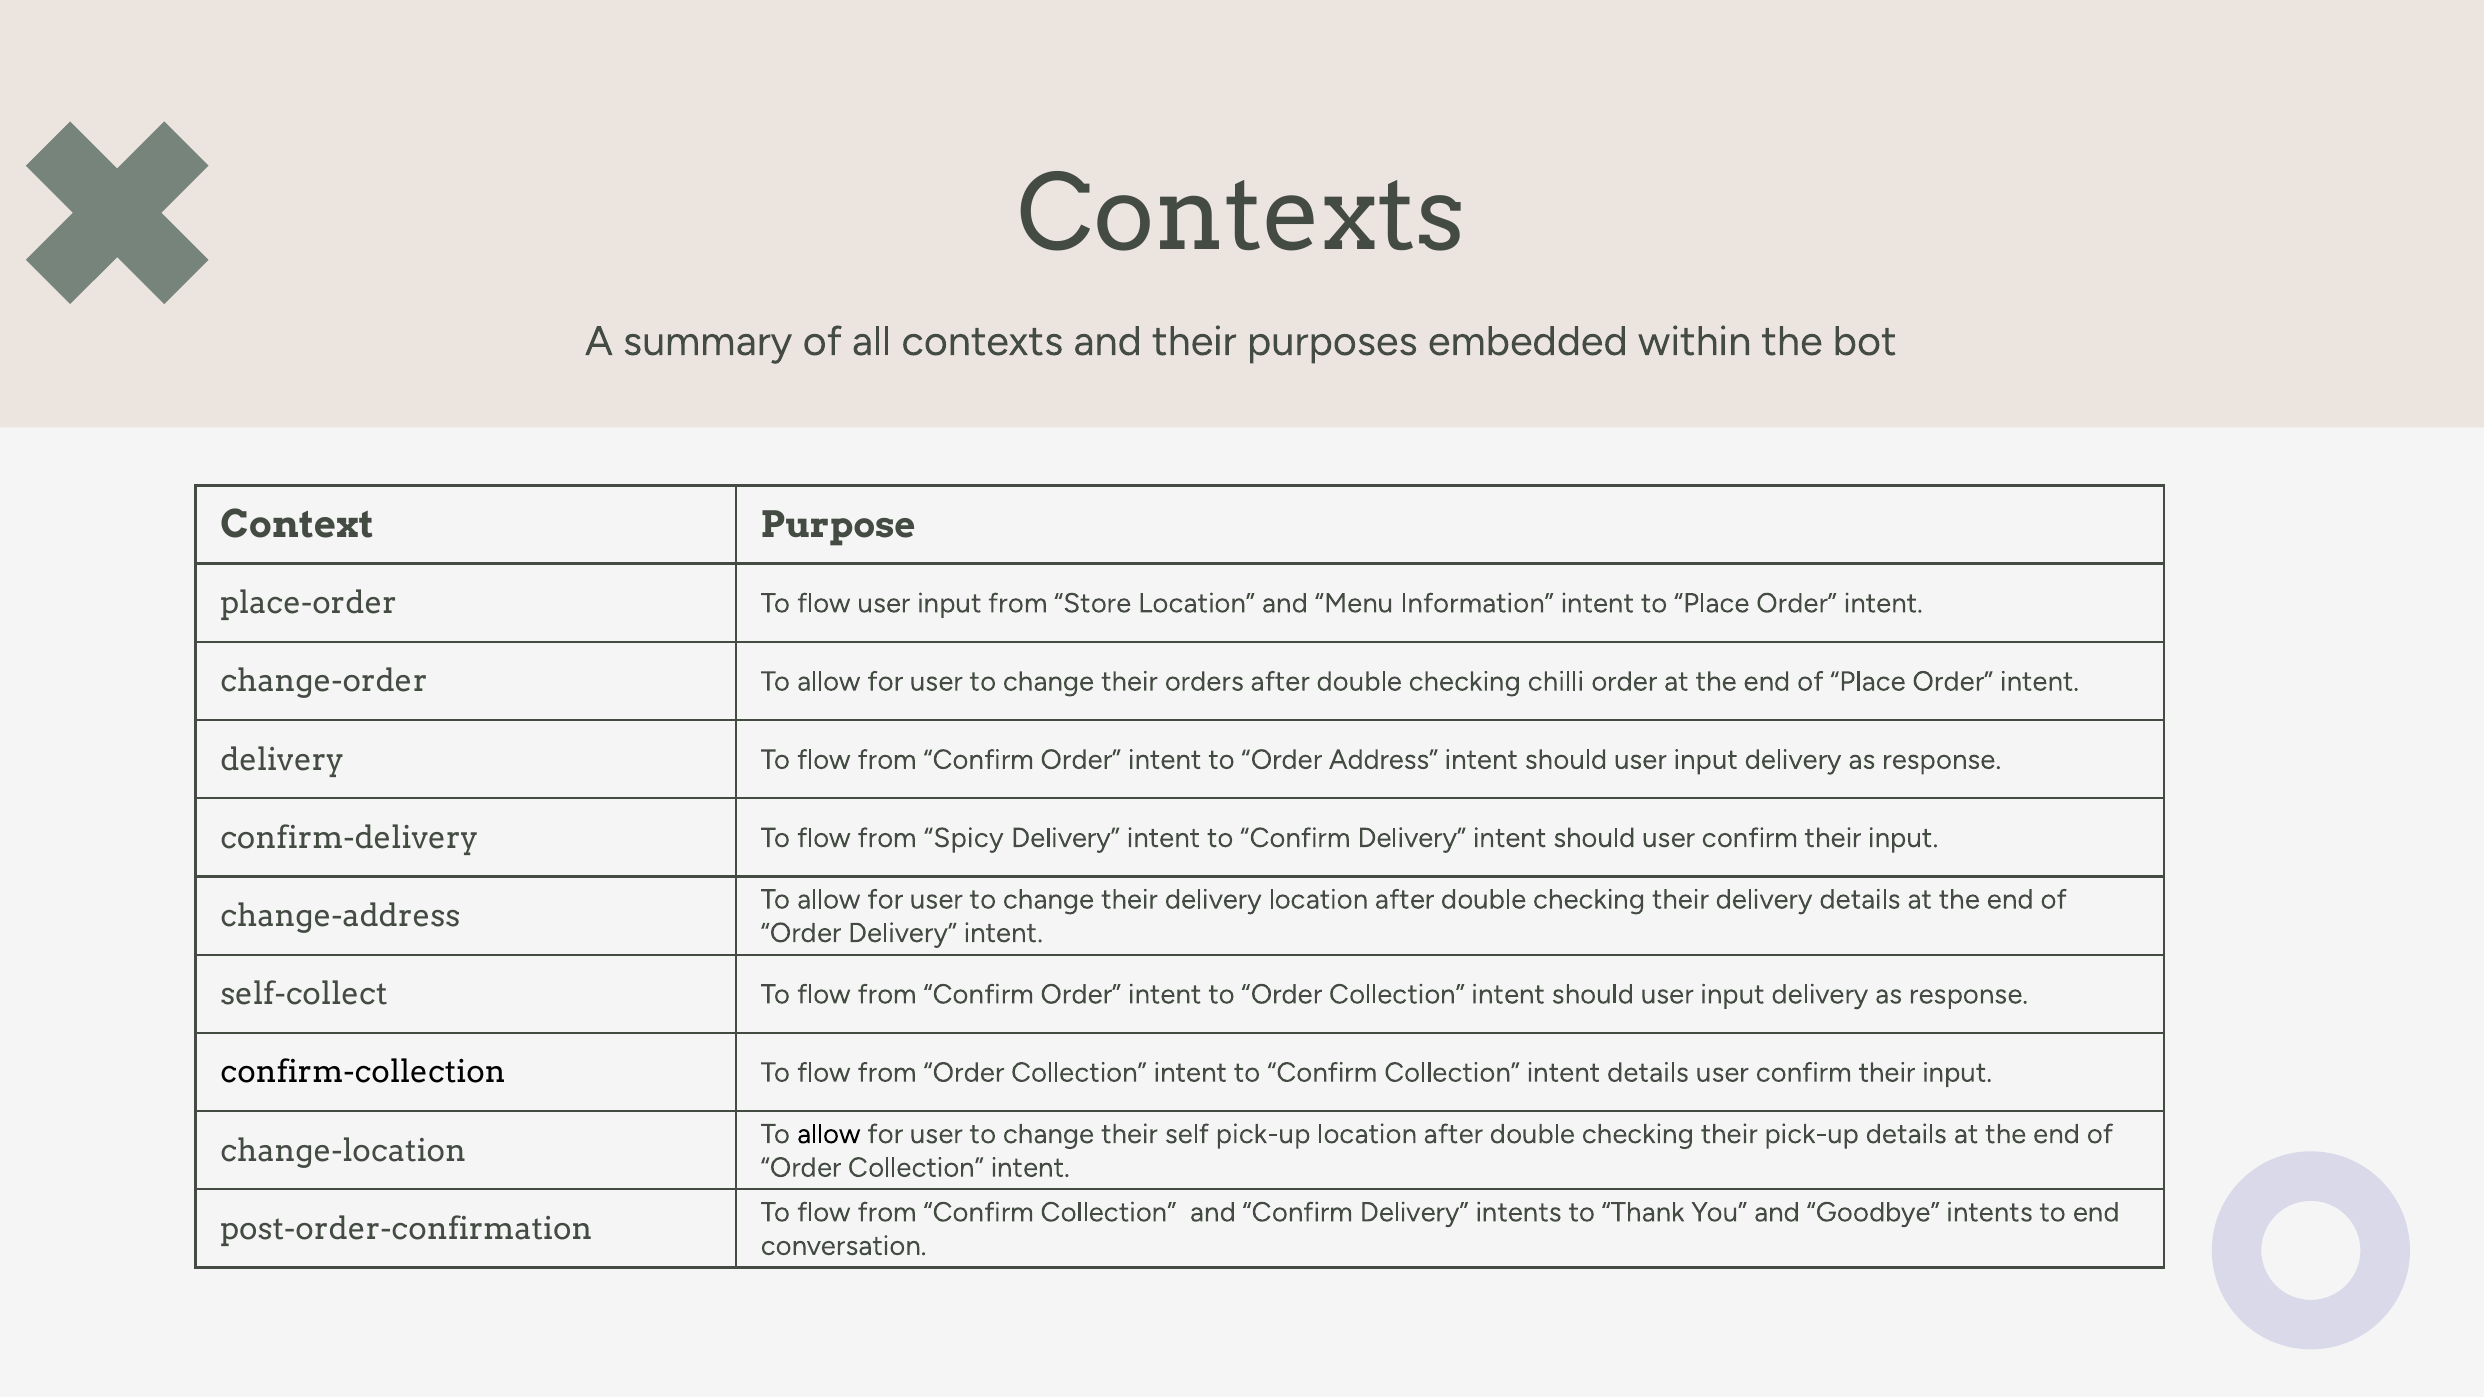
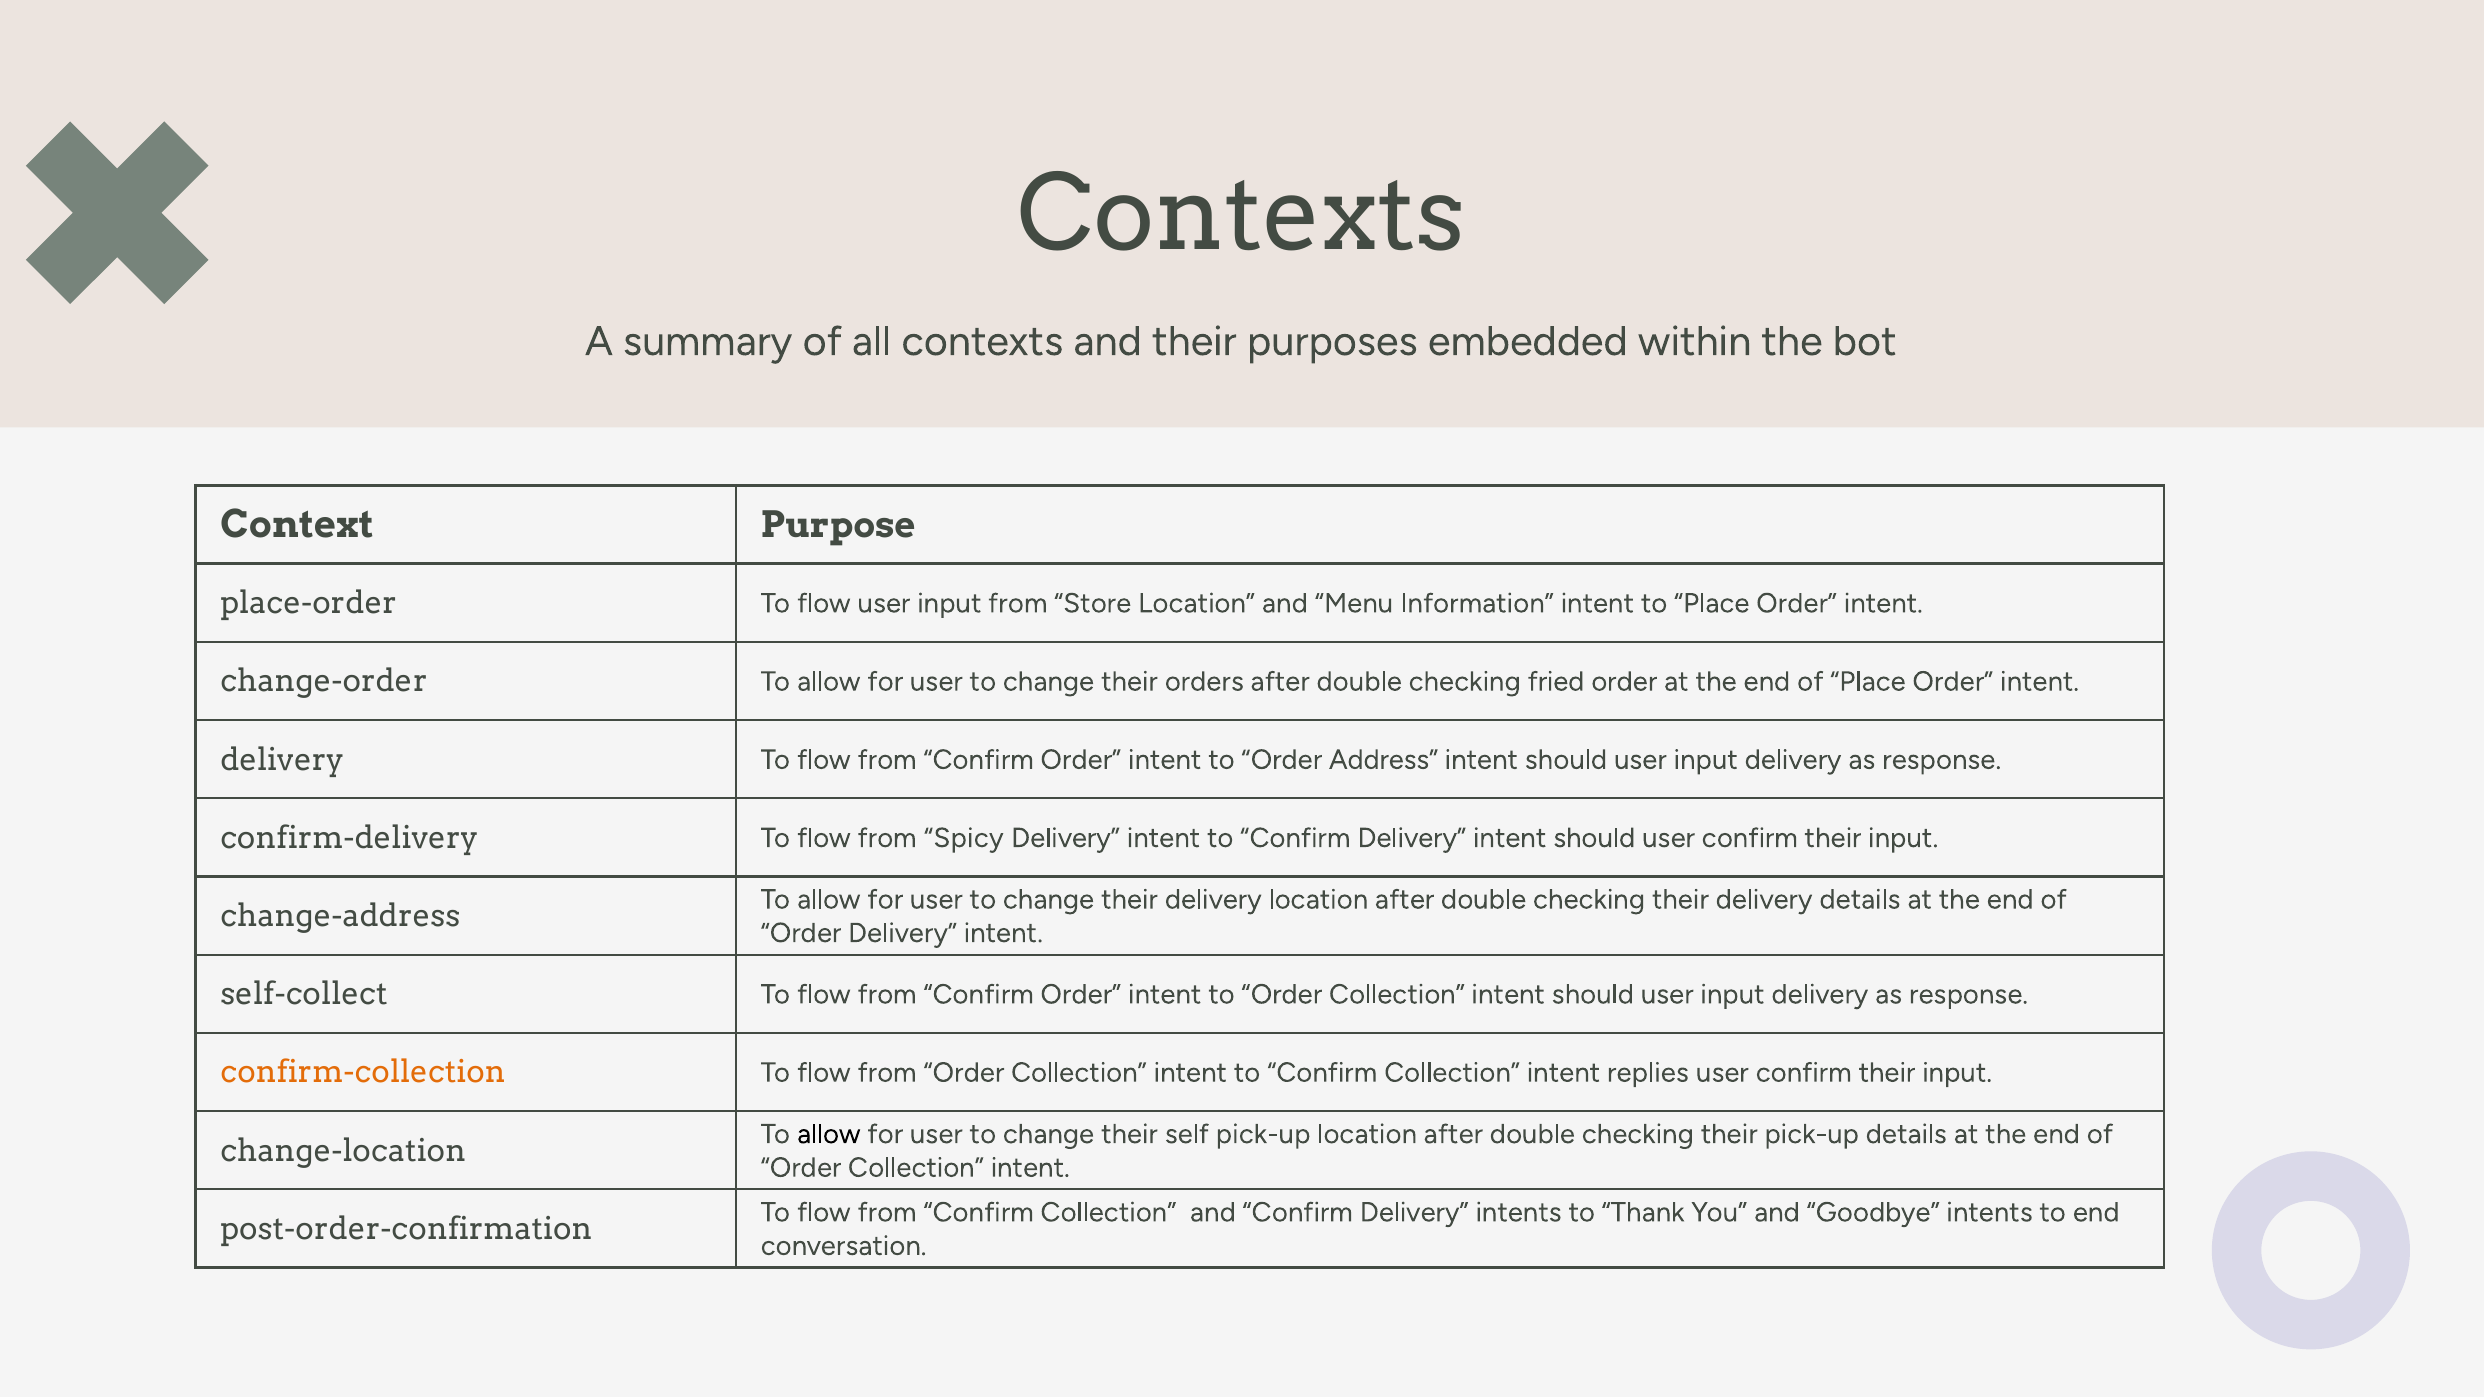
chilli: chilli -> fried
confirm-collection colour: black -> orange
intent details: details -> replies
